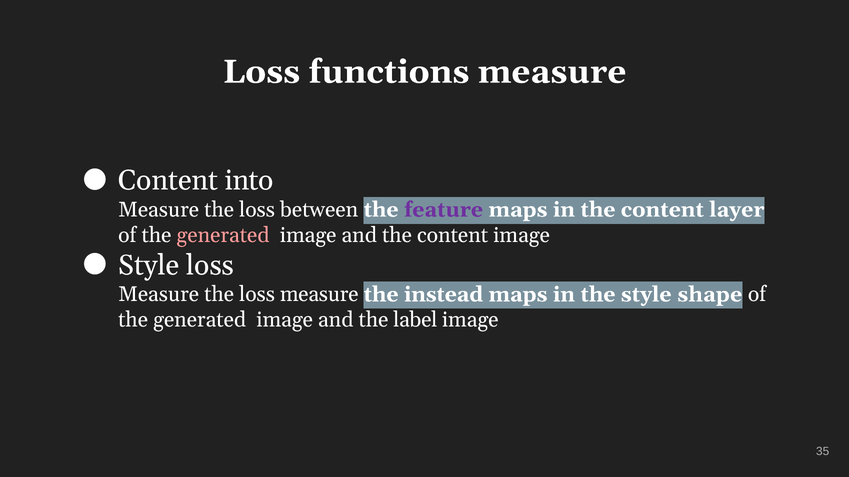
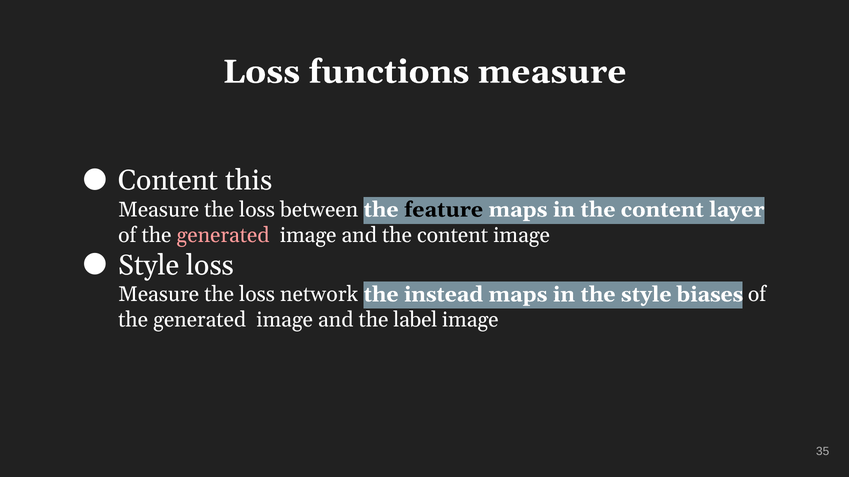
into: into -> this
feature colour: purple -> black
the loss measure: measure -> network
shape: shape -> biases
